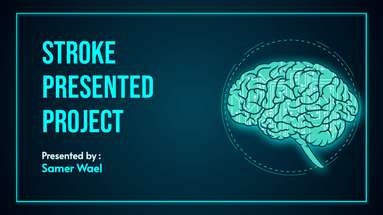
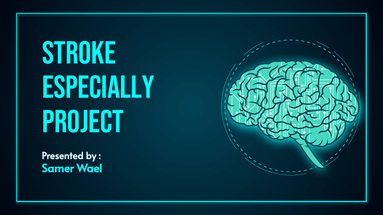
Presented at (98, 88): Presented -> Especially
